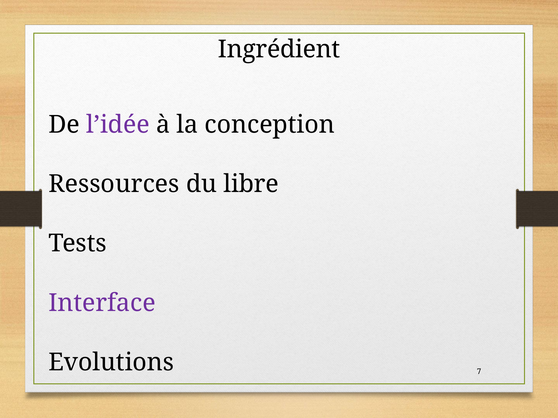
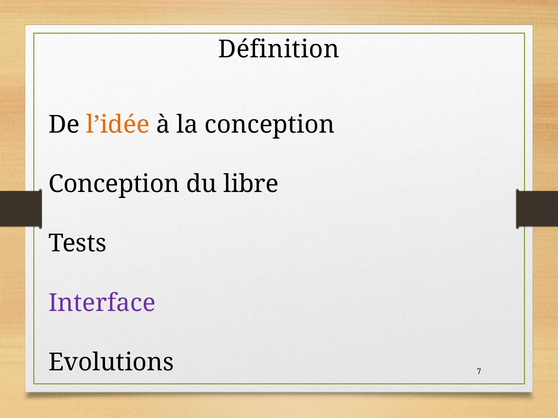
Ingrédient: Ingrédient -> Définition
l’idée colour: purple -> orange
Ressources at (114, 184): Ressources -> Conception
